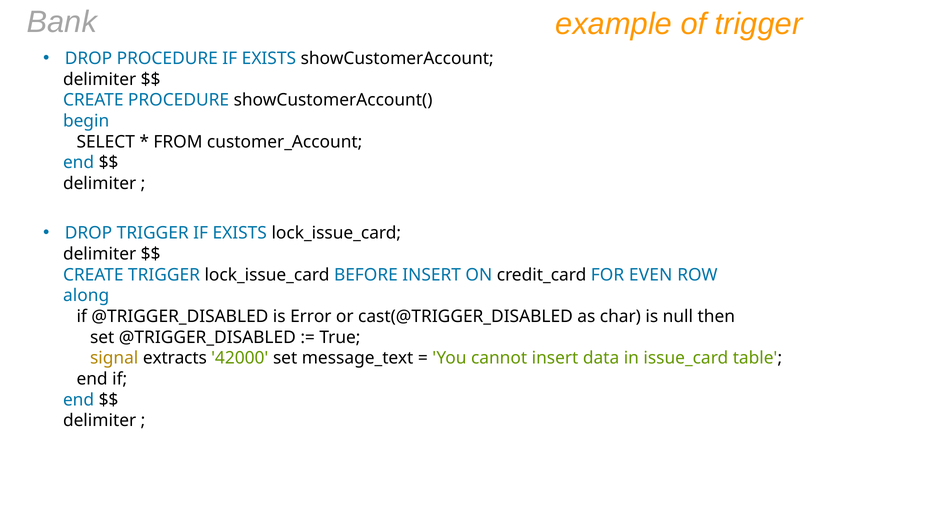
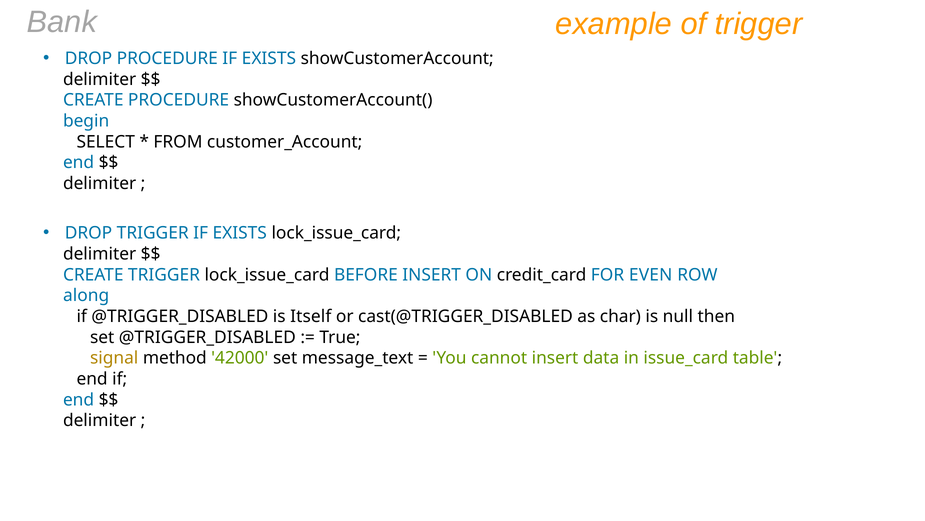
Error: Error -> Itself
extracts: extracts -> method
